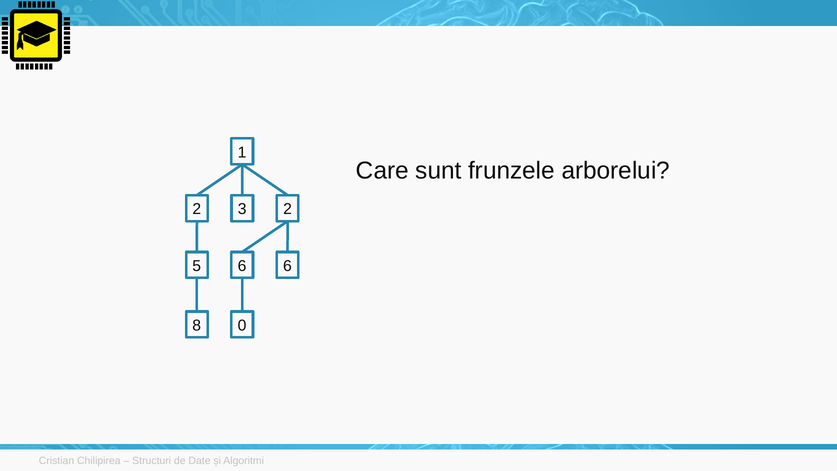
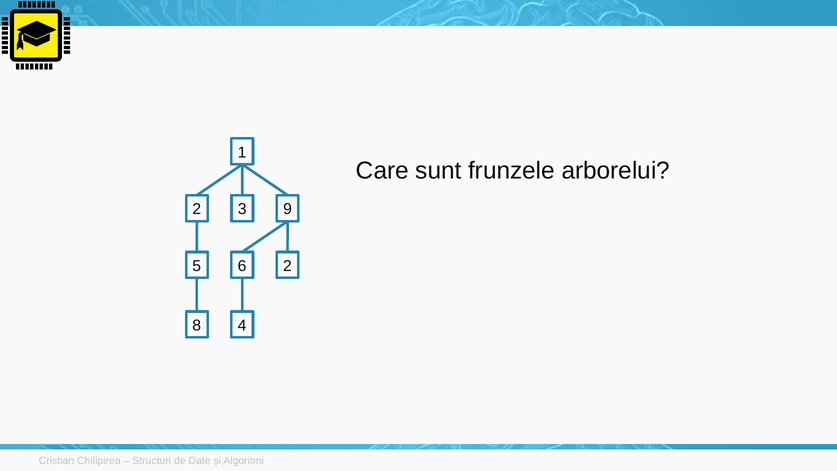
3 2: 2 -> 9
6 6: 6 -> 2
0: 0 -> 4
